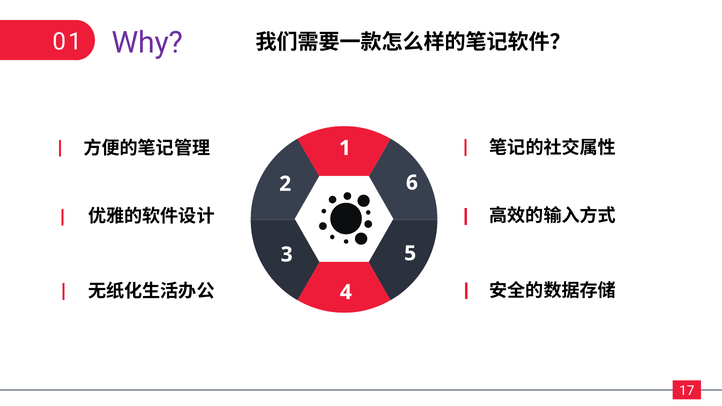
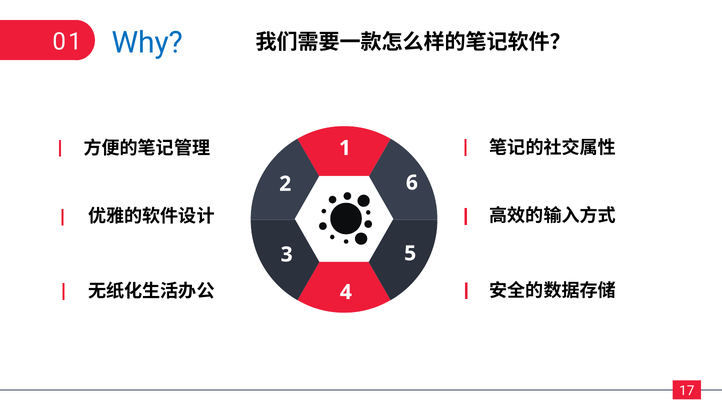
Why colour: purple -> blue
